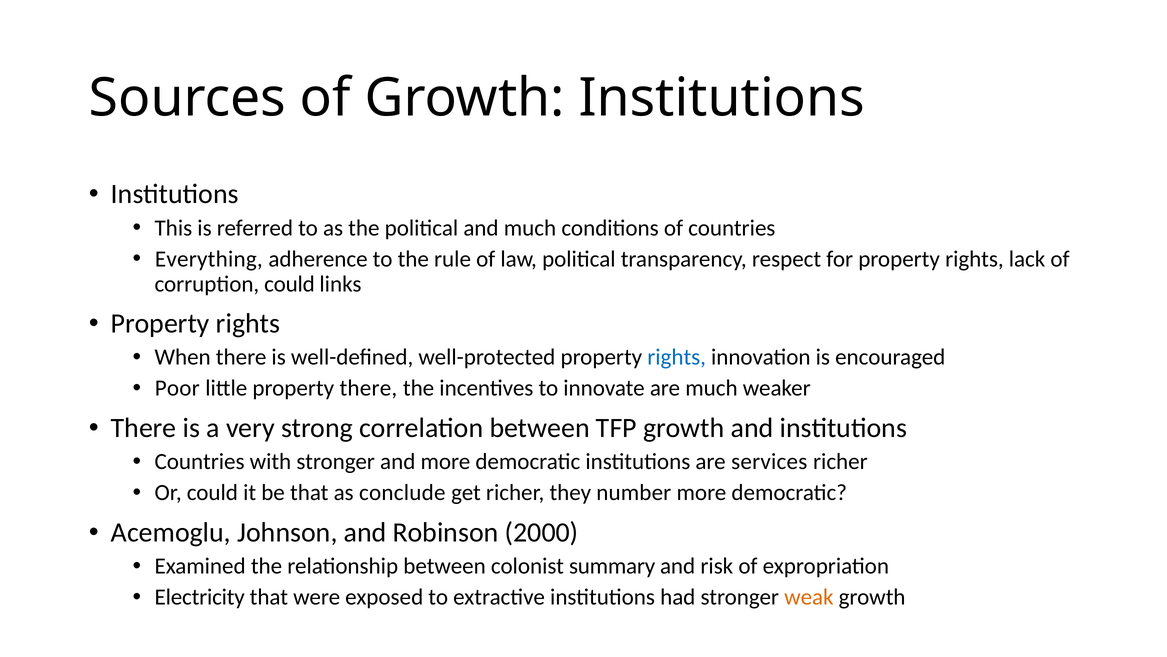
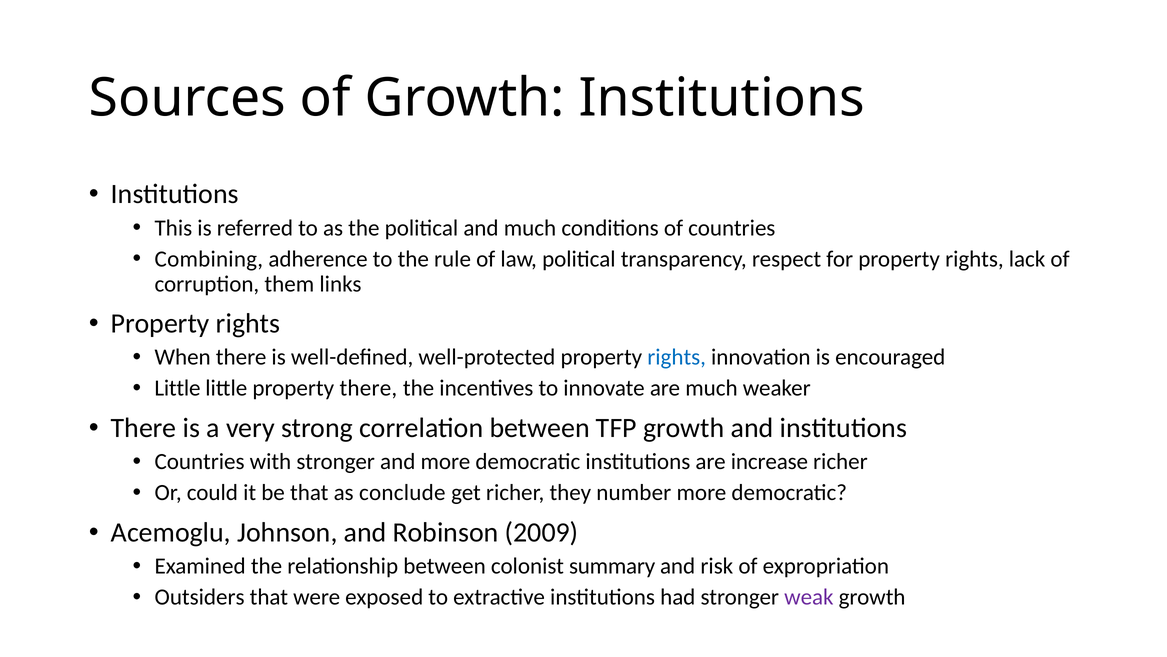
Everything: Everything -> Combining
corruption could: could -> them
Poor at (177, 388): Poor -> Little
services: services -> increase
2000: 2000 -> 2009
Electricity: Electricity -> Outsiders
weak colour: orange -> purple
